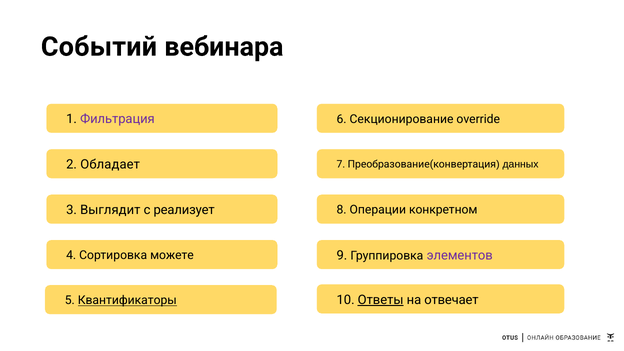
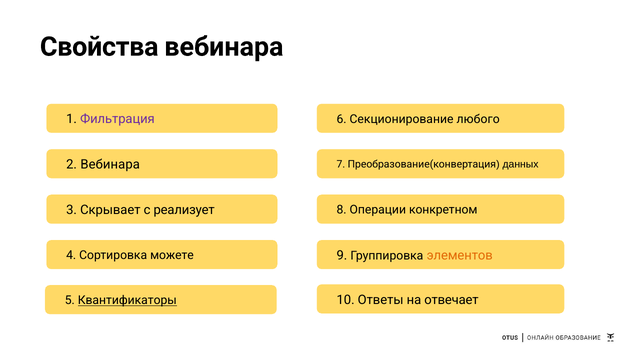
Событий: Событий -> Свойства
override: override -> любого
2 Обладает: Обладает -> Вебинара
Выглядит: Выглядит -> Скрывает
элементов colour: purple -> orange
Ответы underline: present -> none
